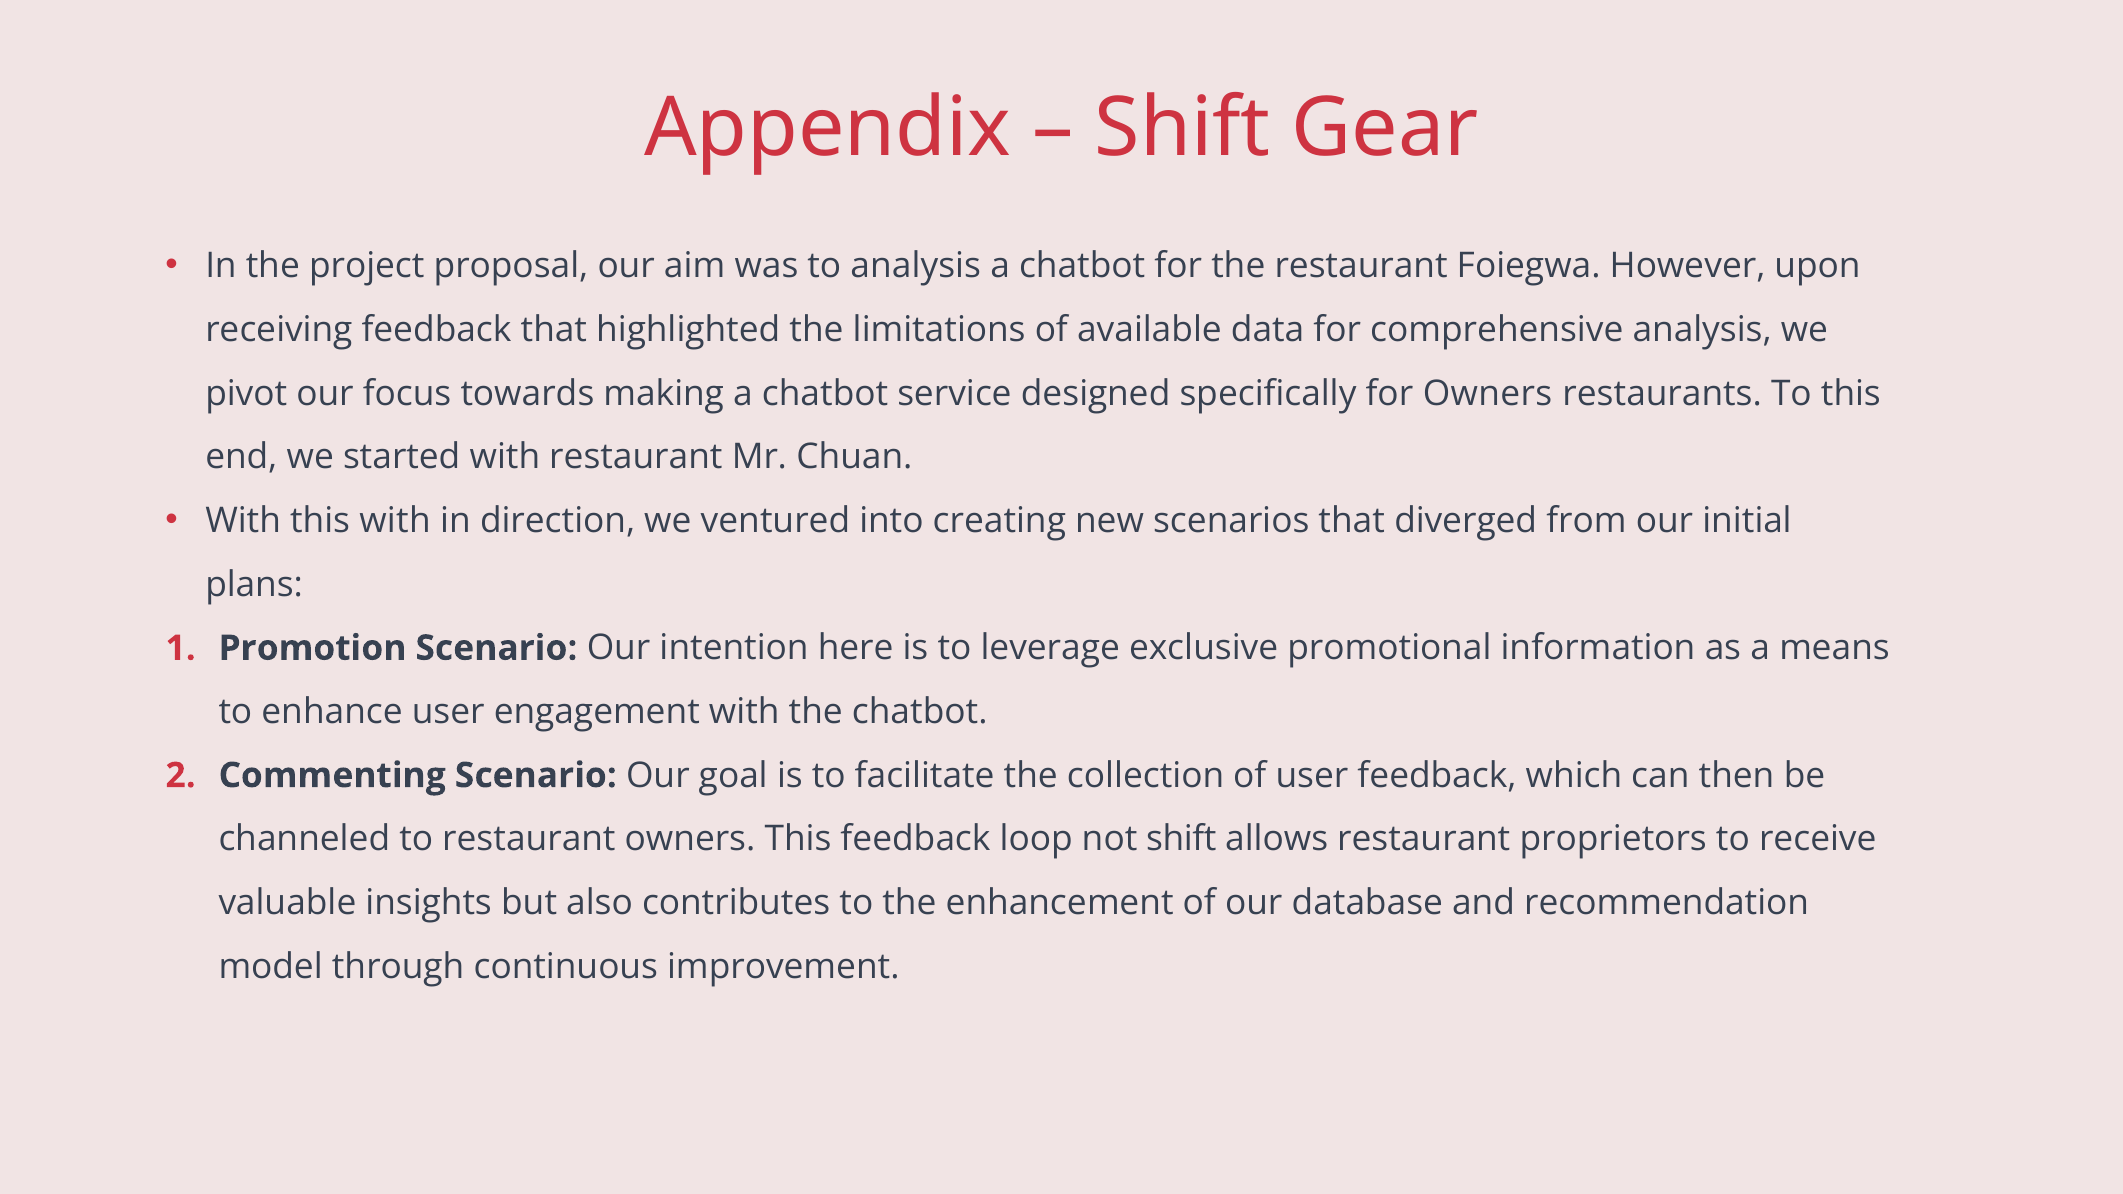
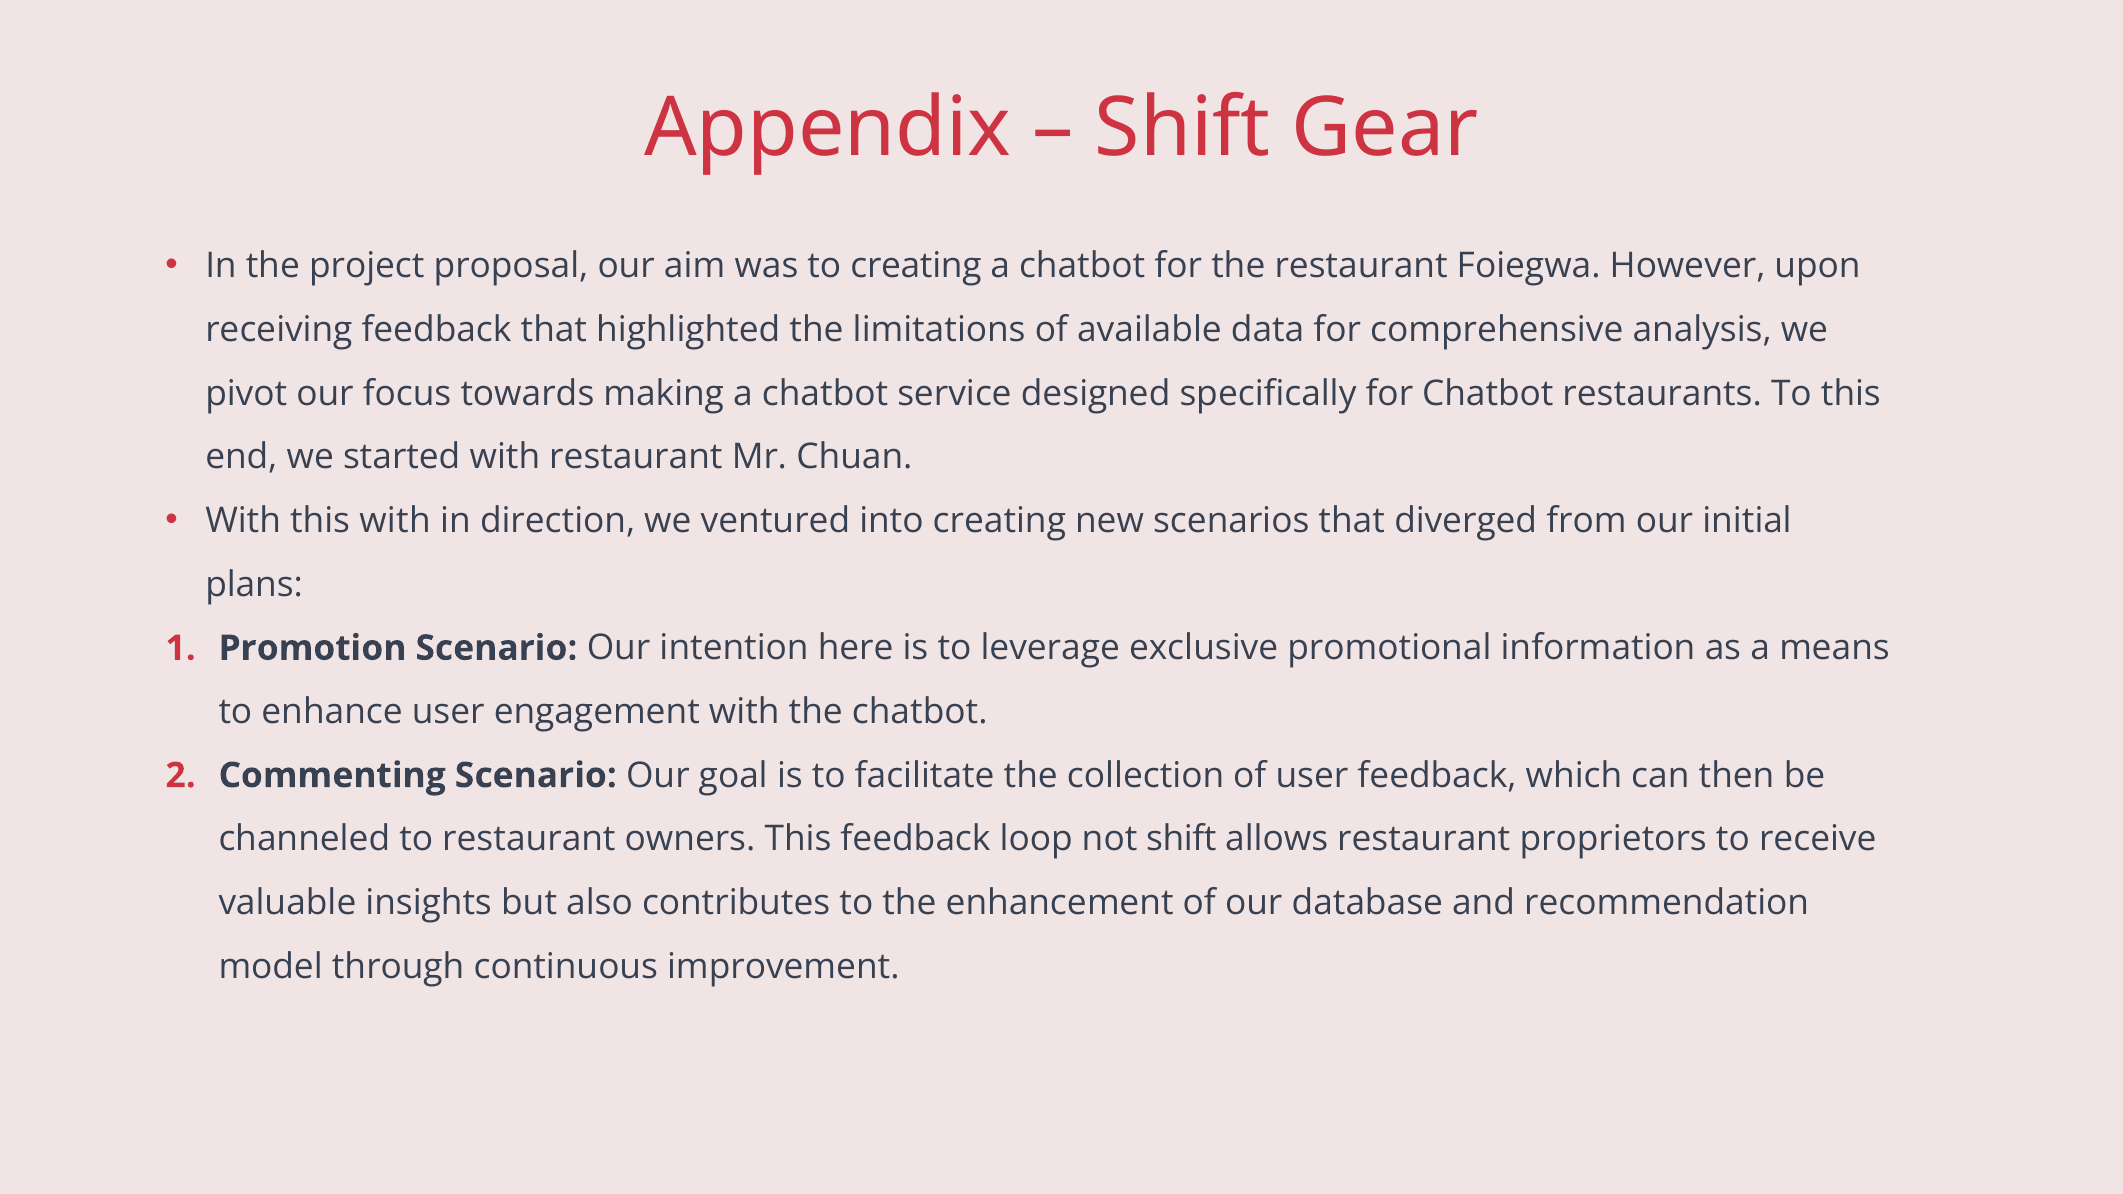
to analysis: analysis -> creating
for Owners: Owners -> Chatbot
